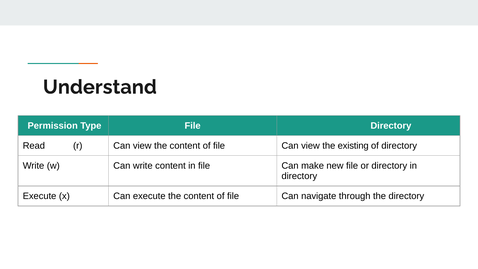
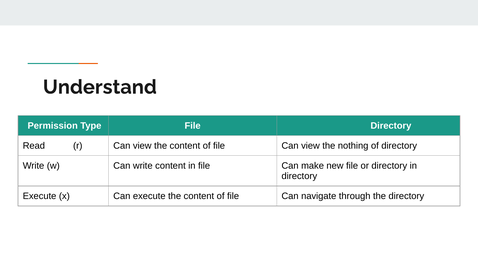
existing: existing -> nothing
